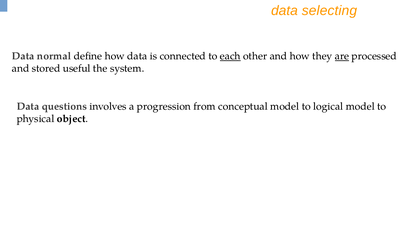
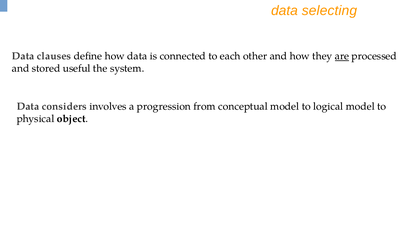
normal: normal -> clauses
each underline: present -> none
questions: questions -> considers
